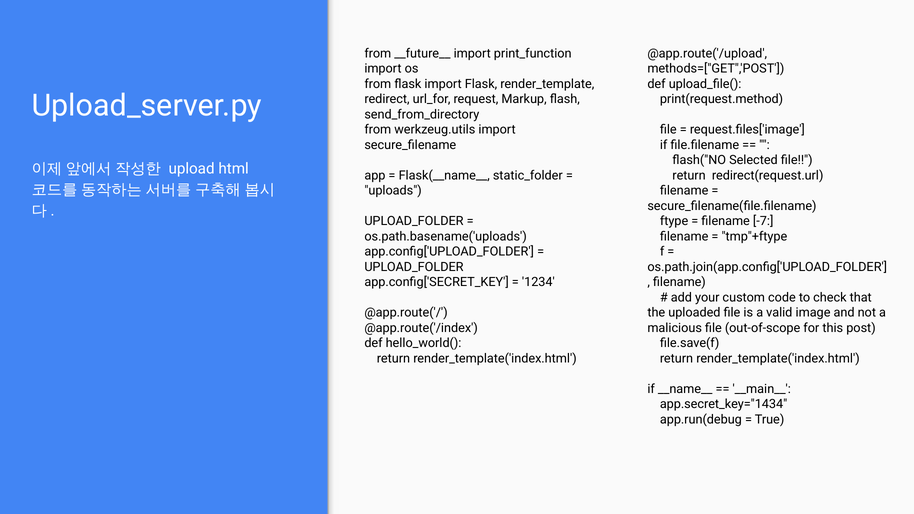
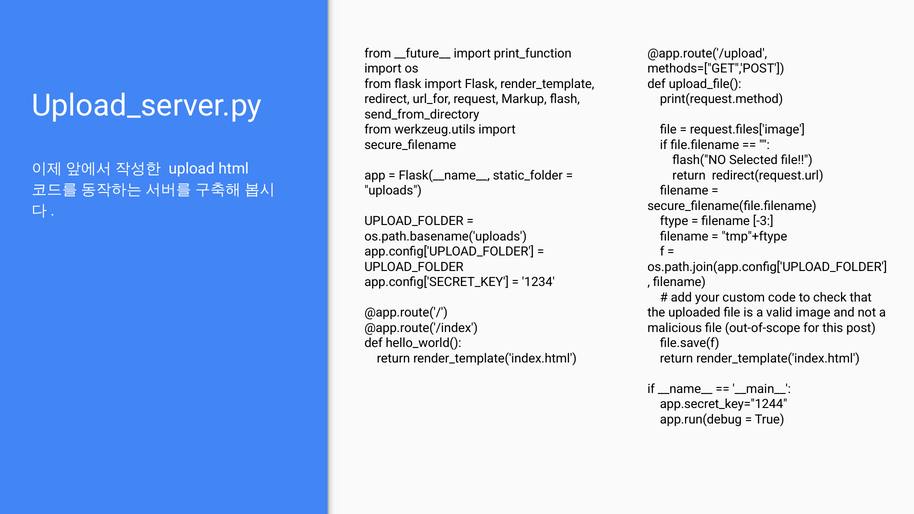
-7: -7 -> -3
app.secret_key="1434: app.secret_key="1434 -> app.secret_key="1244
